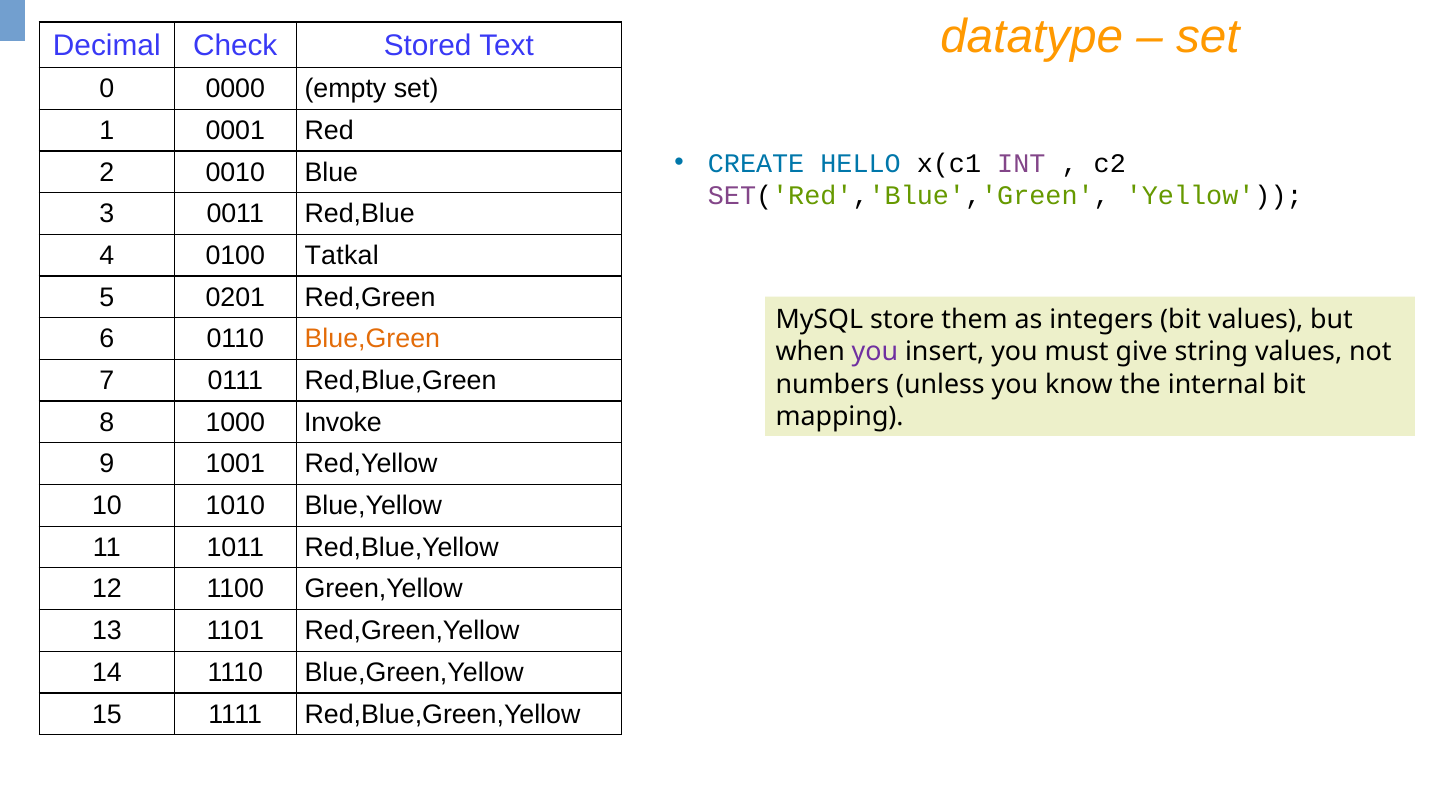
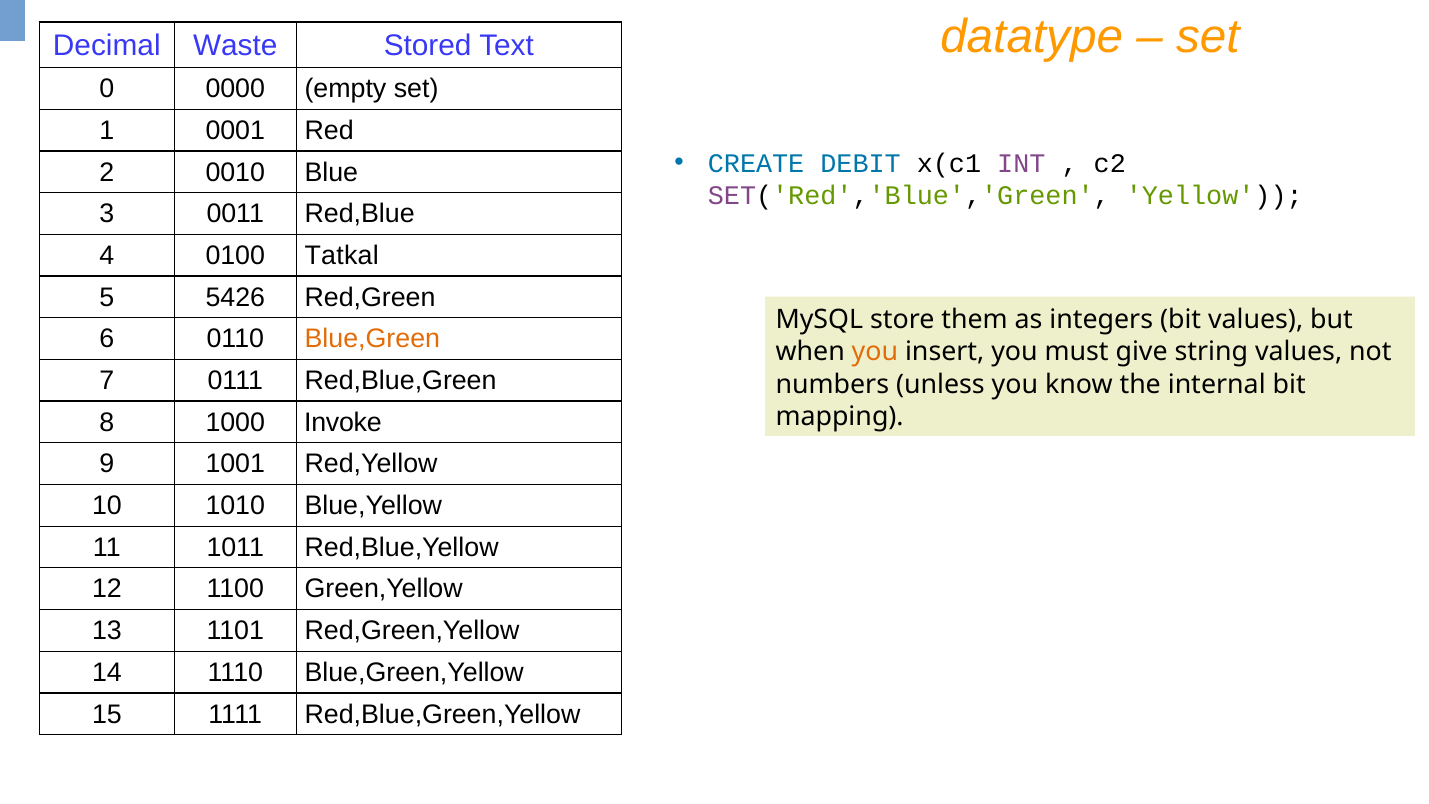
Check: Check -> Waste
HELLO: HELLO -> DEBIT
0201: 0201 -> 5426
you at (875, 352) colour: purple -> orange
